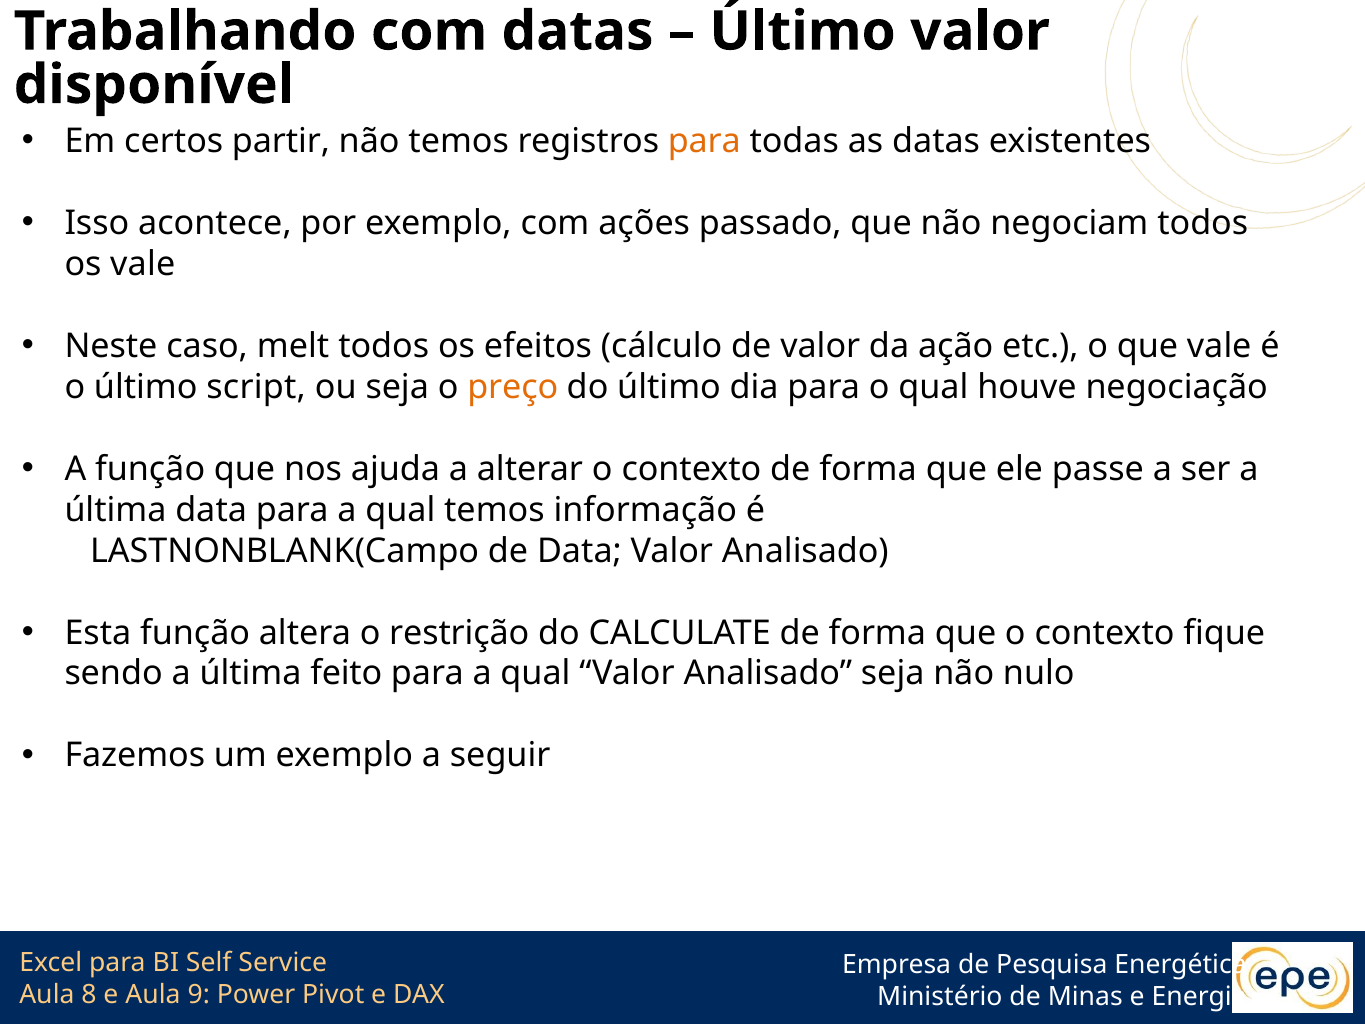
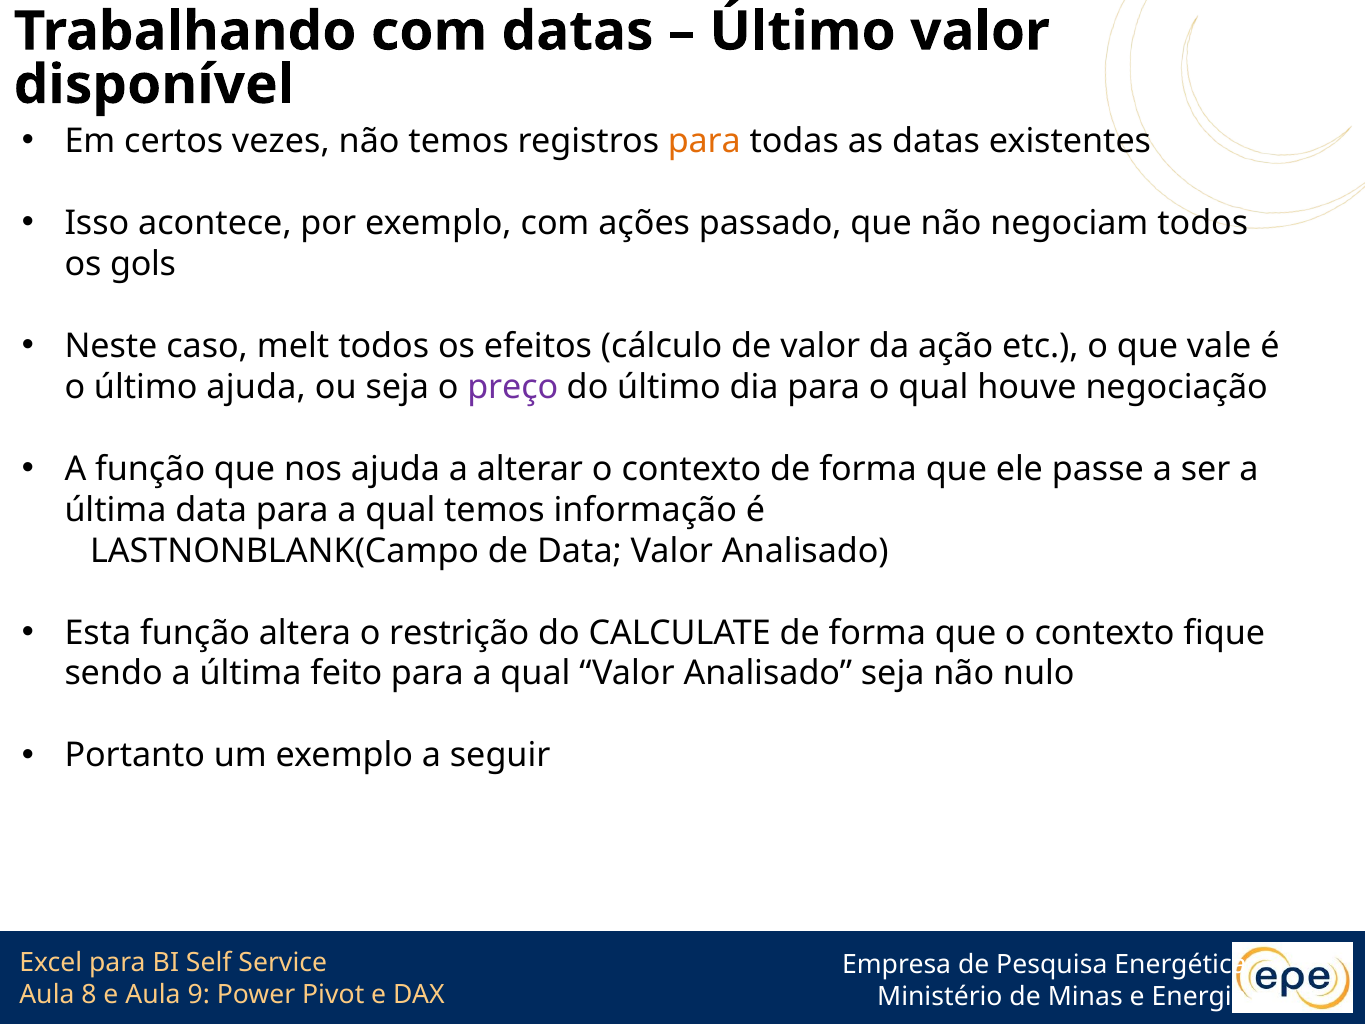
partir: partir -> vezes
os vale: vale -> gols
último script: script -> ajuda
preço colour: orange -> purple
Fazemos: Fazemos -> Portanto
